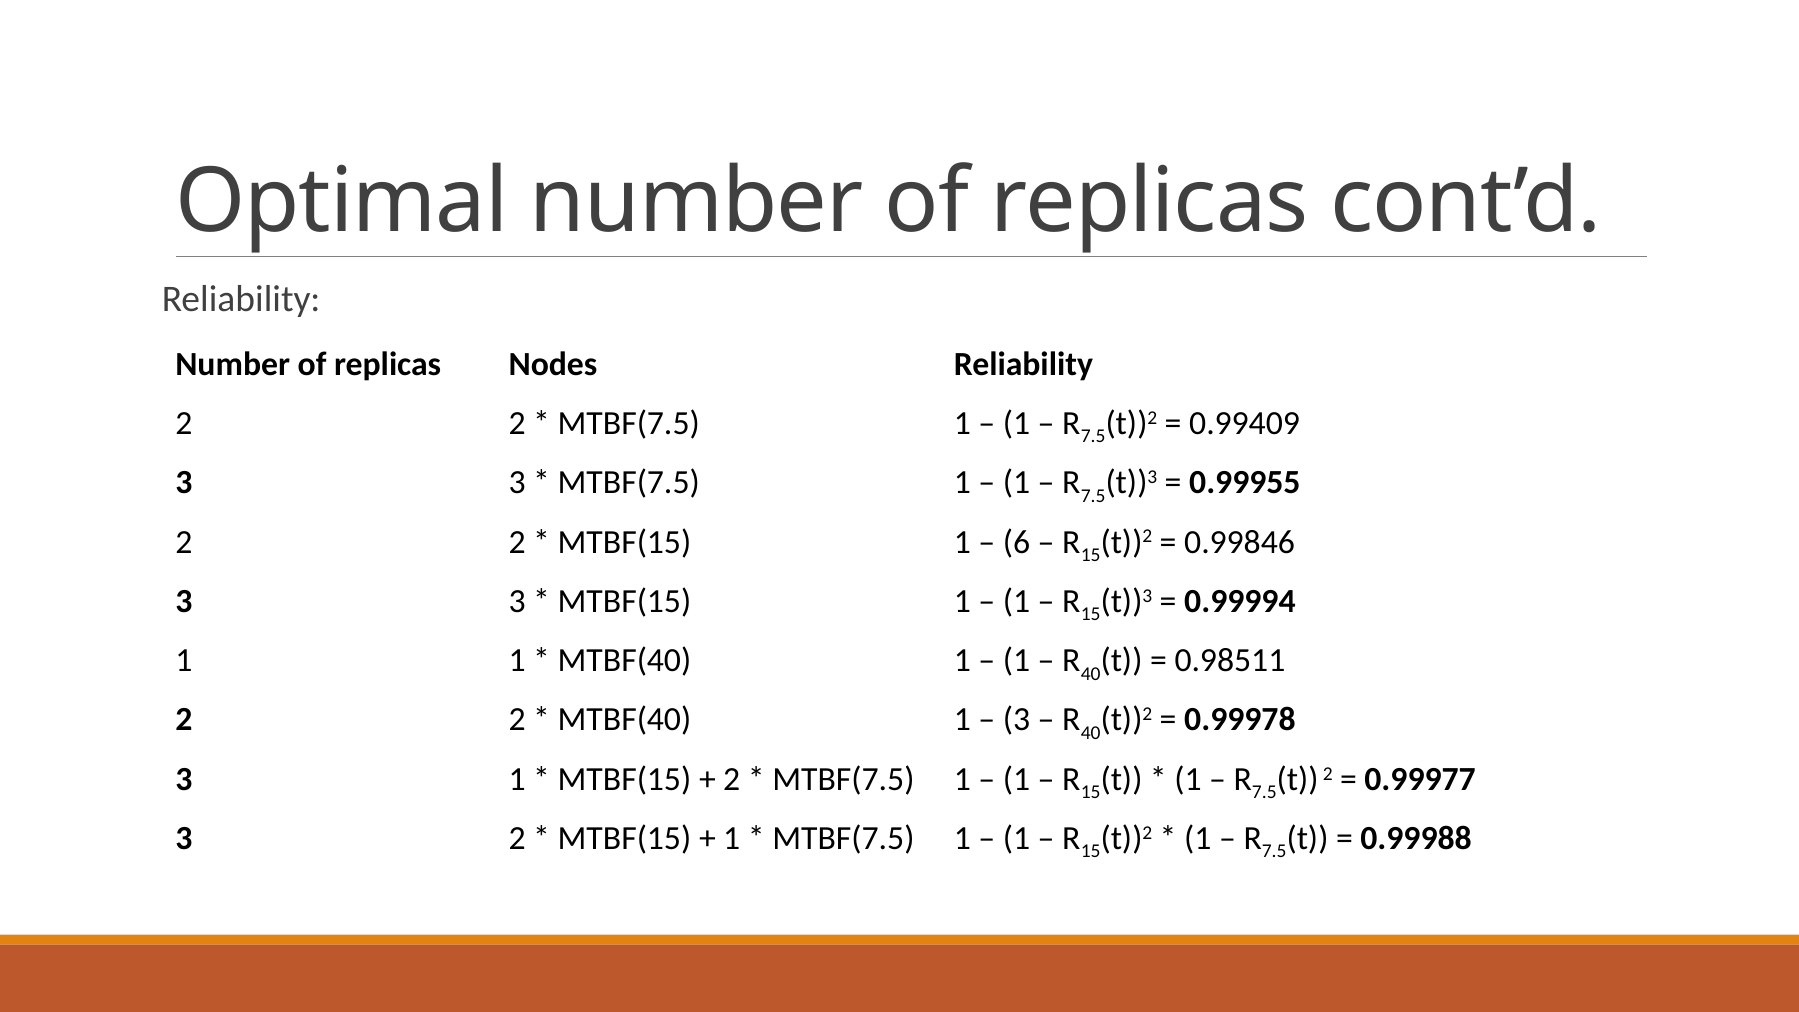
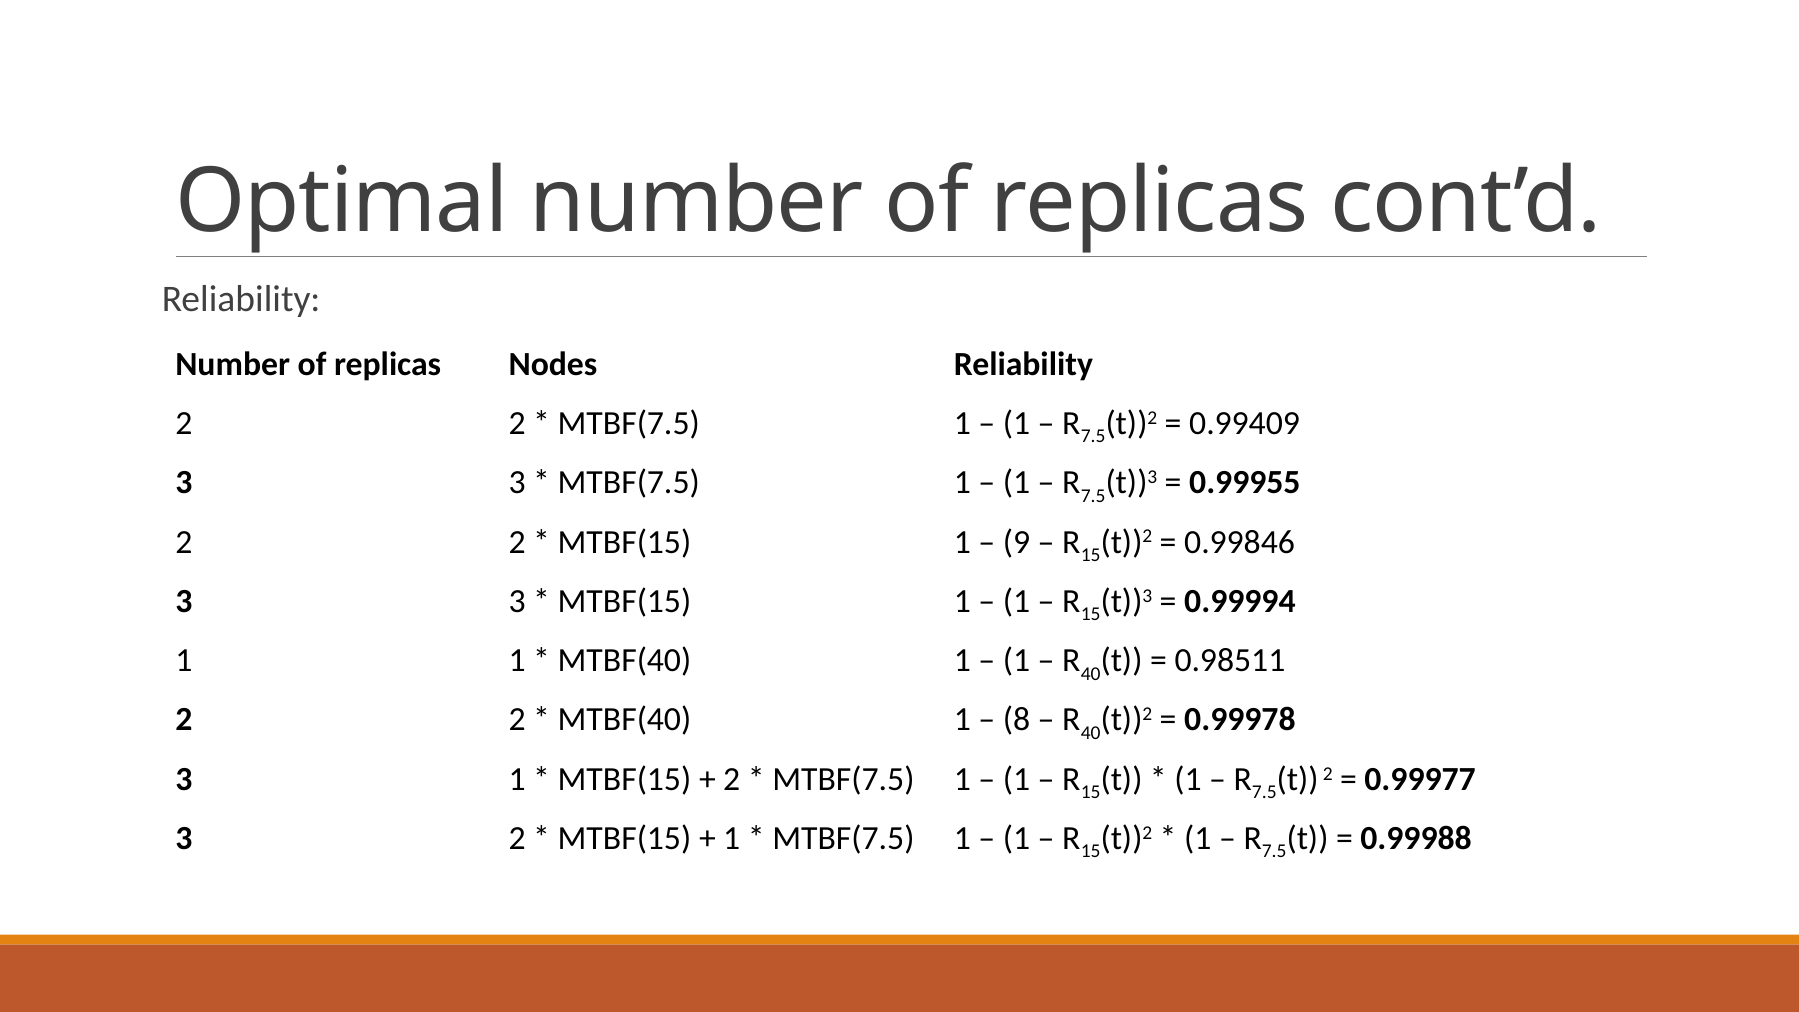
6: 6 -> 9
3 at (1017, 720): 3 -> 8
